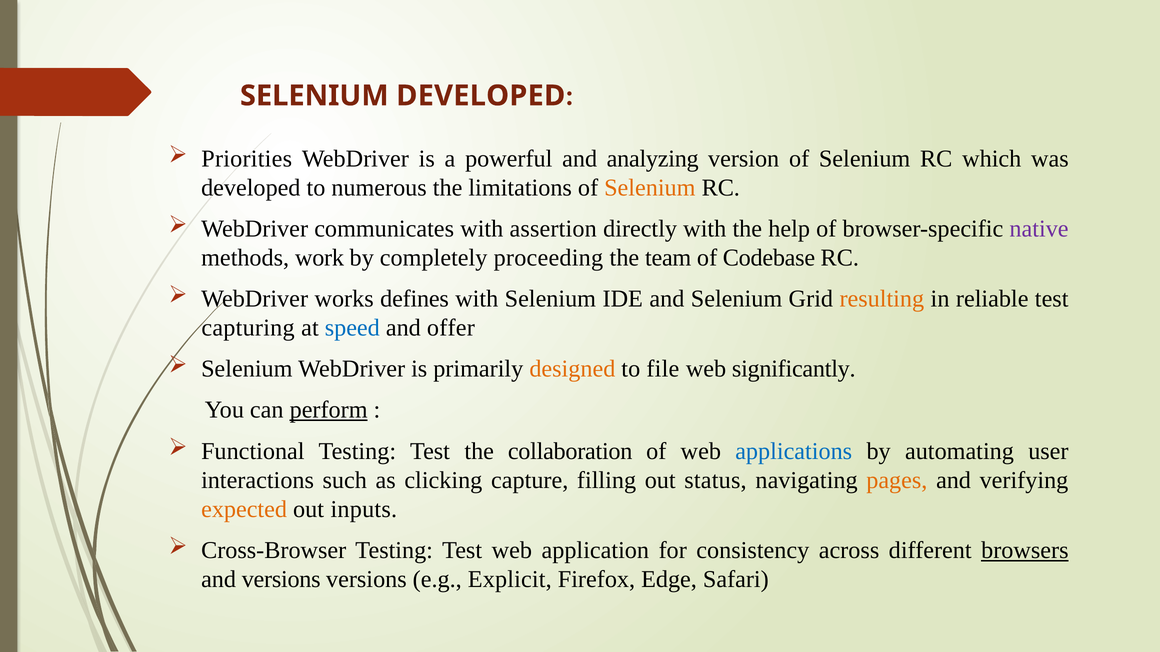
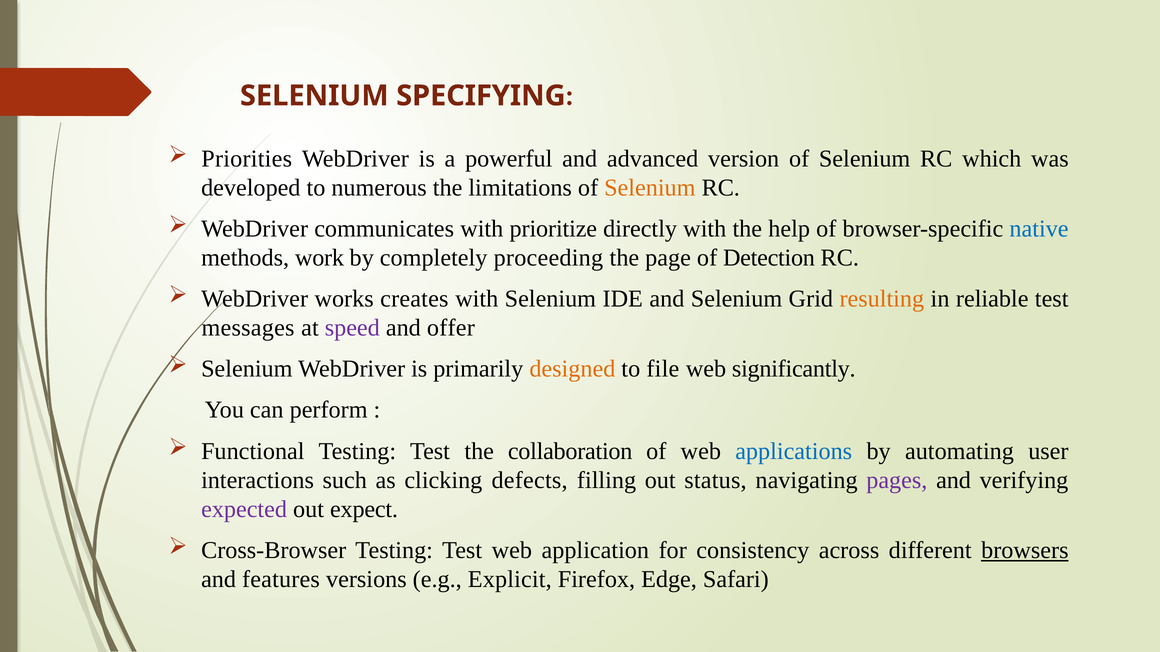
SELENIUM DEVELOPED: DEVELOPED -> SPECIFYING
analyzing: analyzing -> advanced
assertion: assertion -> prioritize
native colour: purple -> blue
team: team -> page
Codebase: Codebase -> Detection
defines: defines -> creates
capturing: capturing -> messages
speed colour: blue -> purple
perform underline: present -> none
capture: capture -> defects
pages colour: orange -> purple
expected colour: orange -> purple
inputs: inputs -> expect
and versions: versions -> features
